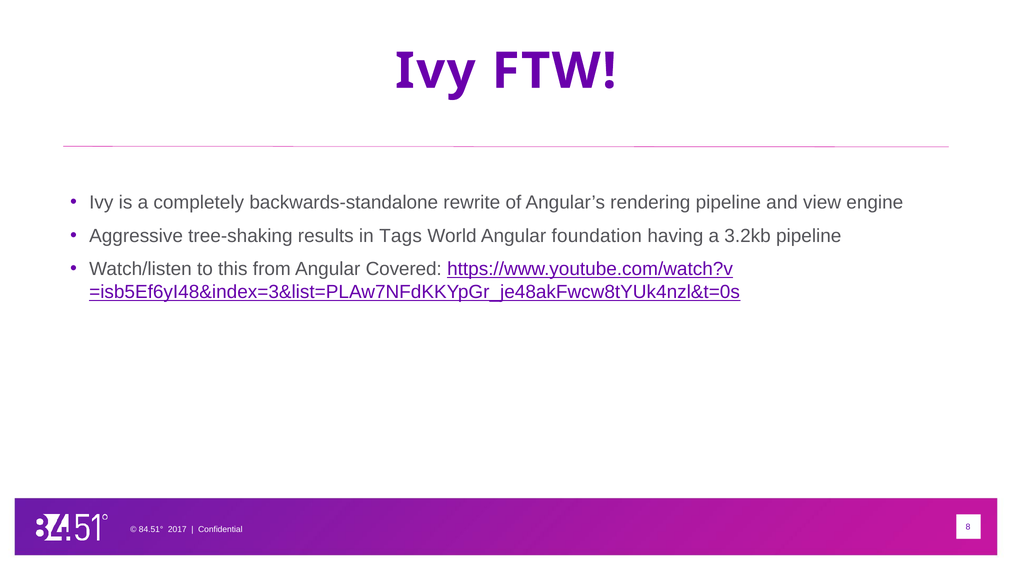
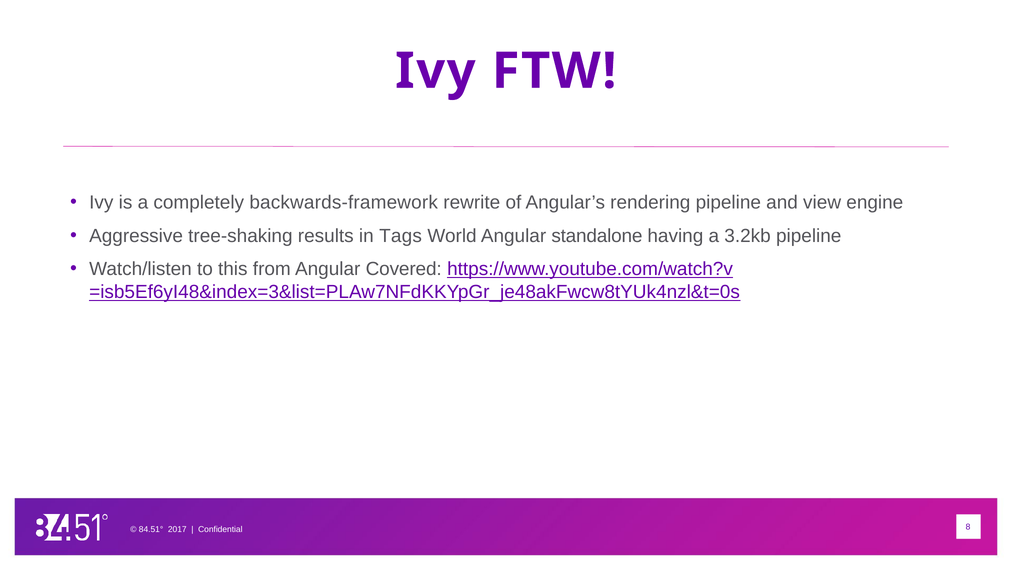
backwards-standalone: backwards-standalone -> backwards-framework
foundation: foundation -> standalone
